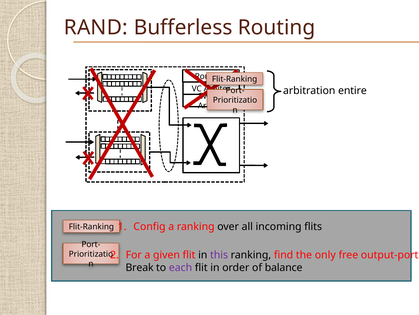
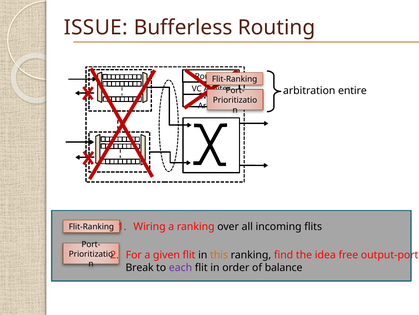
RAND: RAND -> ISSUE
Config: Config -> Wiring
this colour: purple -> orange
only: only -> idea
